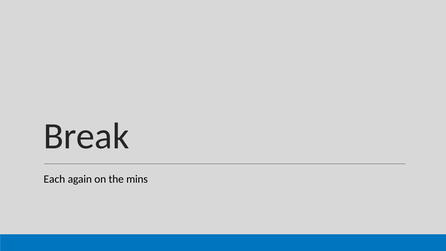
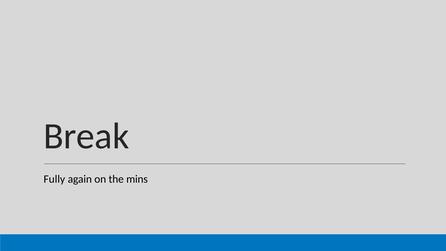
Each: Each -> Fully
